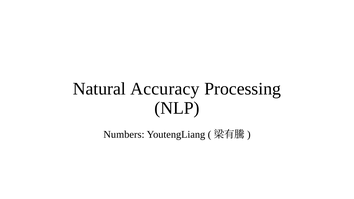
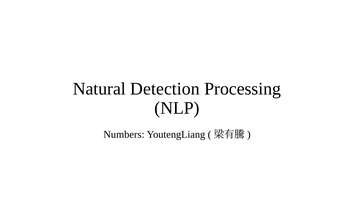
Accuracy: Accuracy -> Detection
